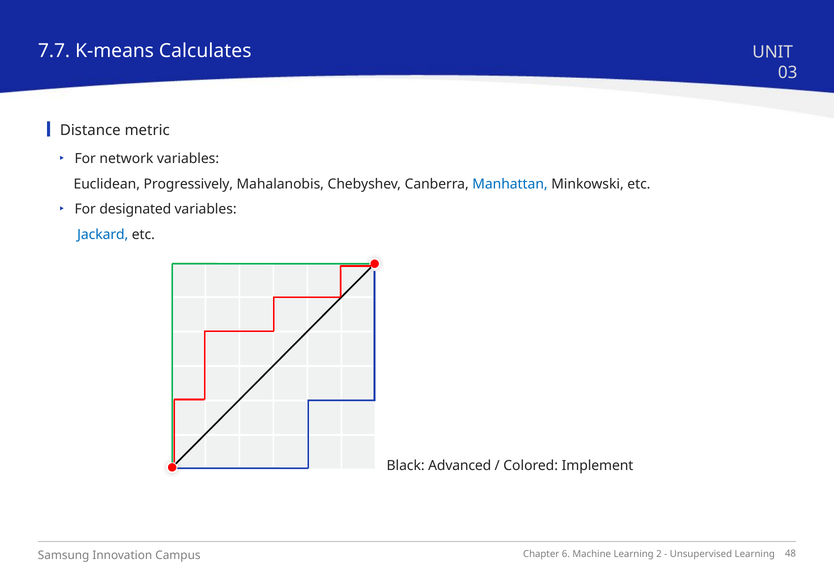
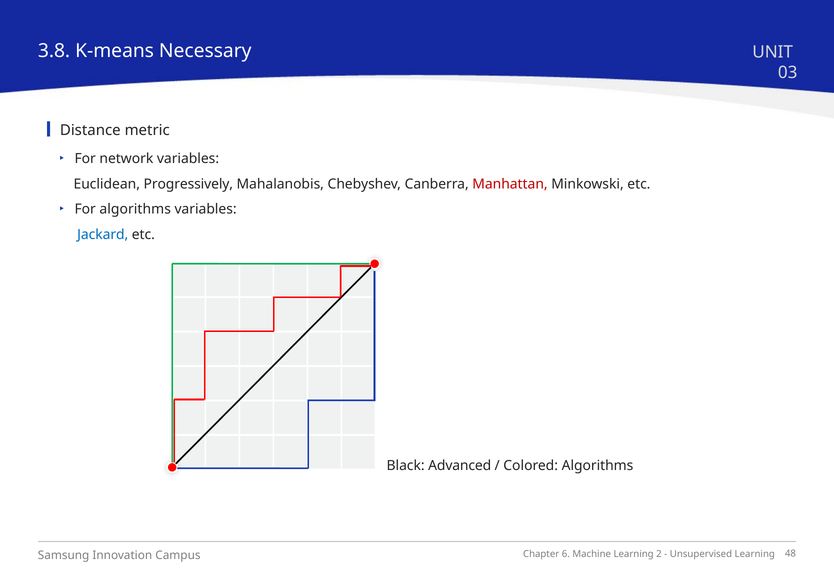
7.7: 7.7 -> 3.8
Calculates: Calculates -> Necessary
Manhattan colour: blue -> red
For designated: designated -> algorithms
Colored Implement: Implement -> Algorithms
